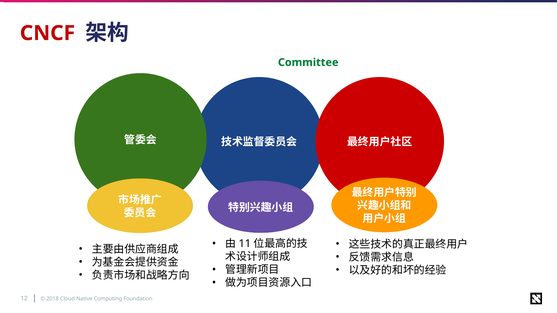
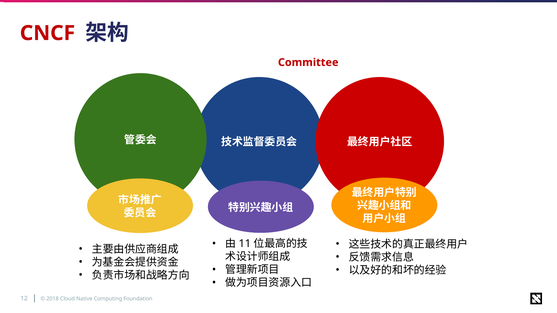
Committee at (308, 62) colour: green -> red
